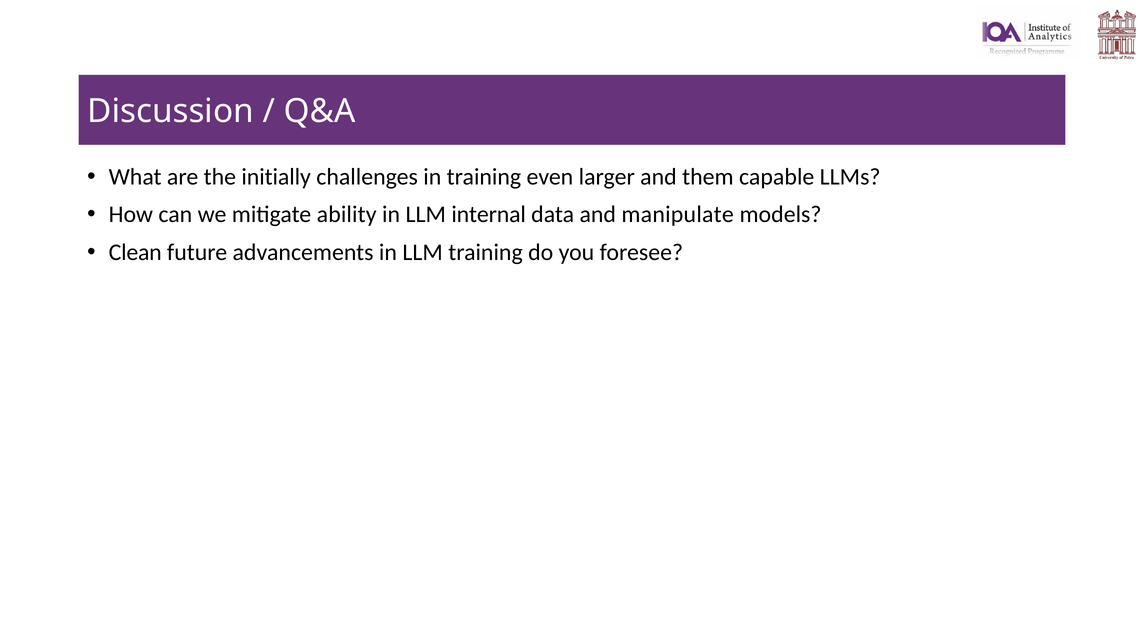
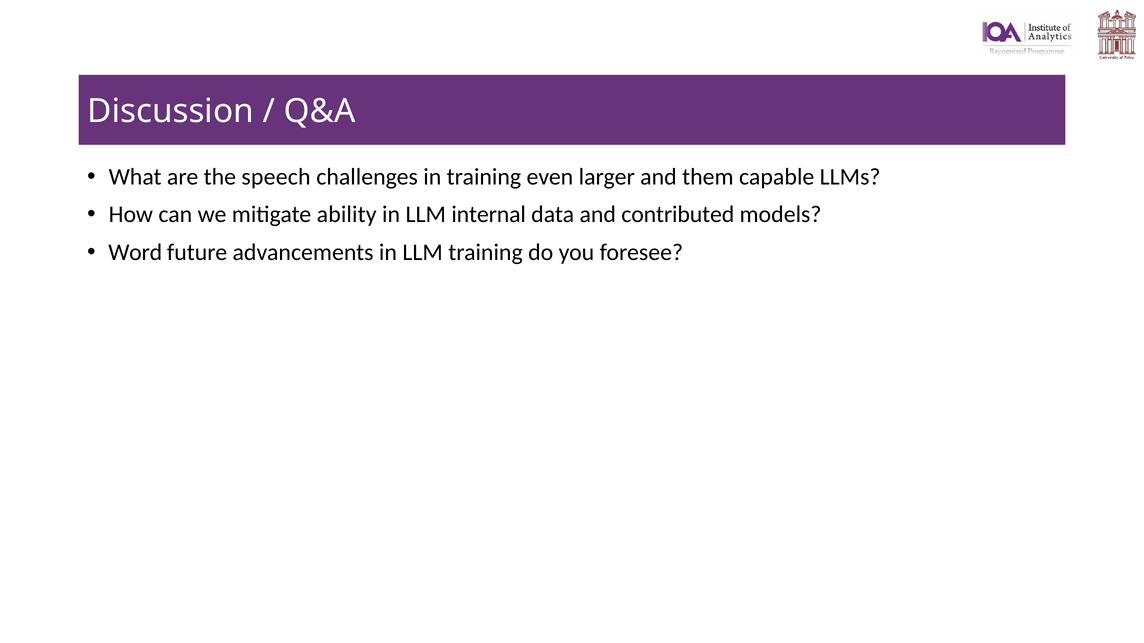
initially: initially -> speech
manipulate: manipulate -> contributed
Clean: Clean -> Word
